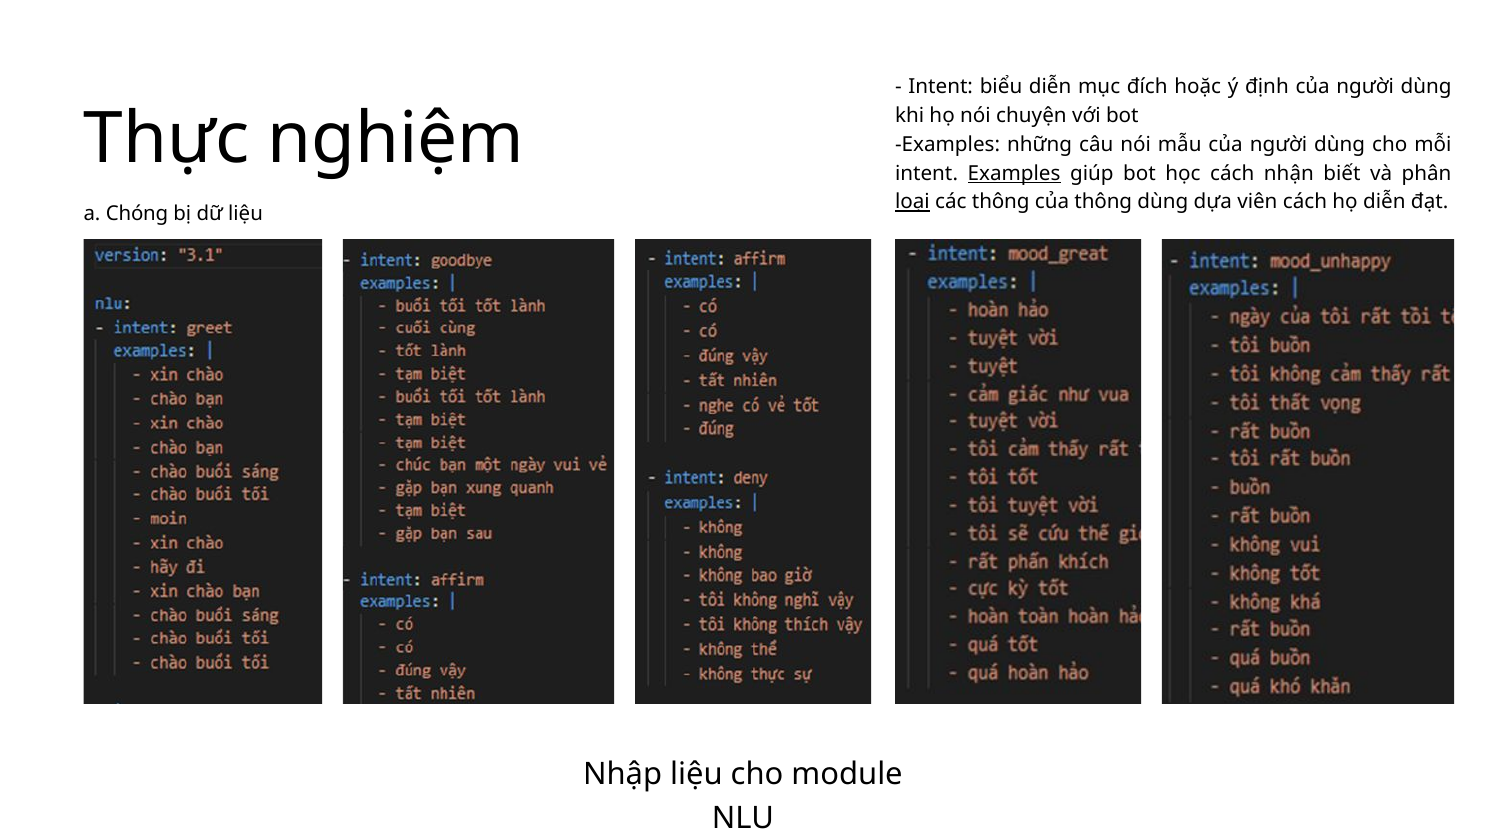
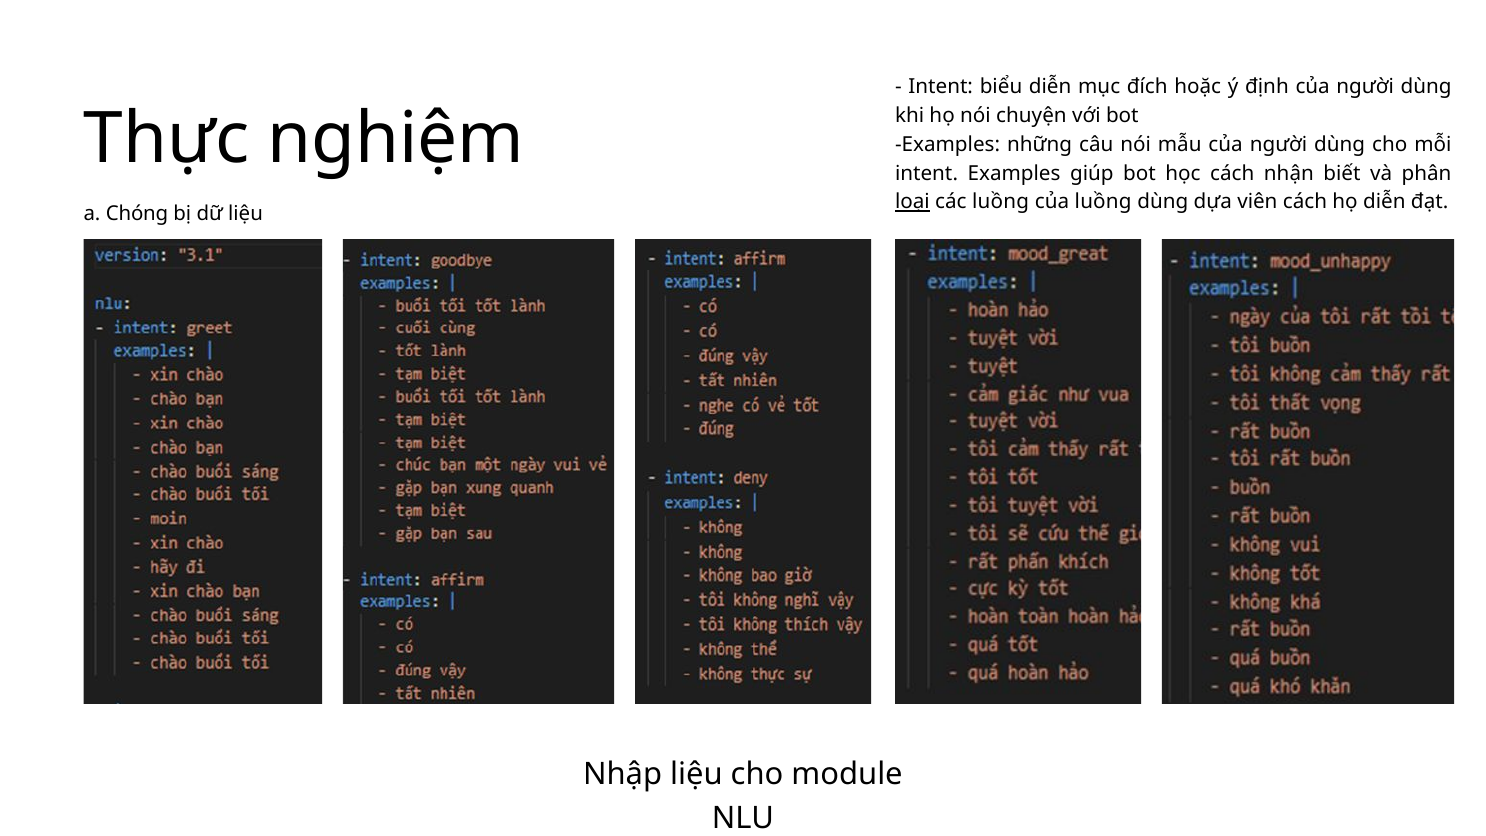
Examples at (1014, 173) underline: present -> none
các thông: thông -> luồng
của thông: thông -> luồng
